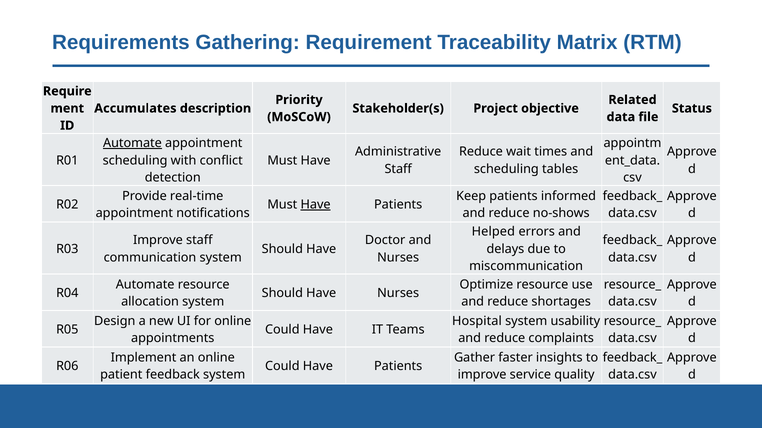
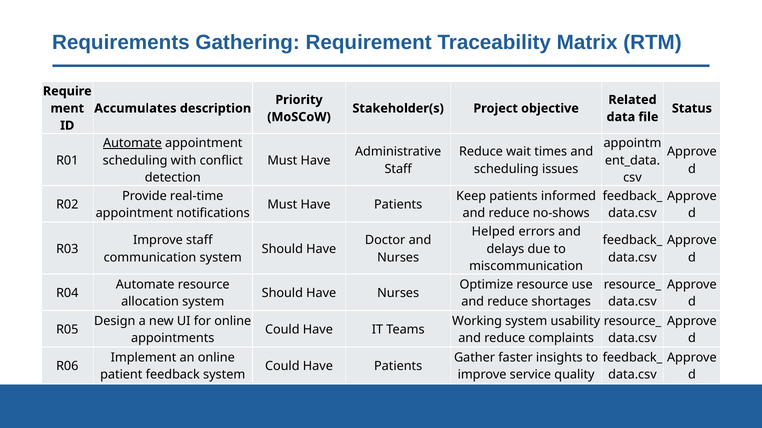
tables: tables -> issues
Have at (316, 205) underline: present -> none
Hospital: Hospital -> Working
